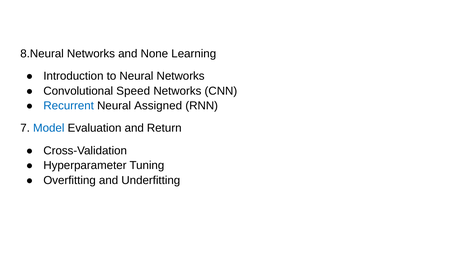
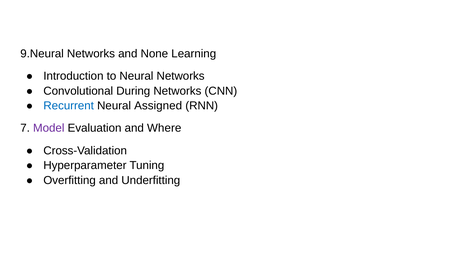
8.Neural: 8.Neural -> 9.Neural
Speed: Speed -> During
Model colour: blue -> purple
Return: Return -> Where
